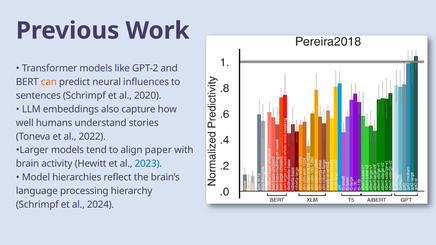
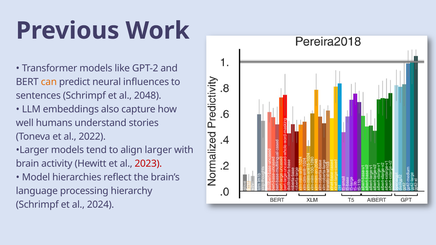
2020: 2020 -> 2048
align paper: paper -> larger
2023 colour: blue -> red
